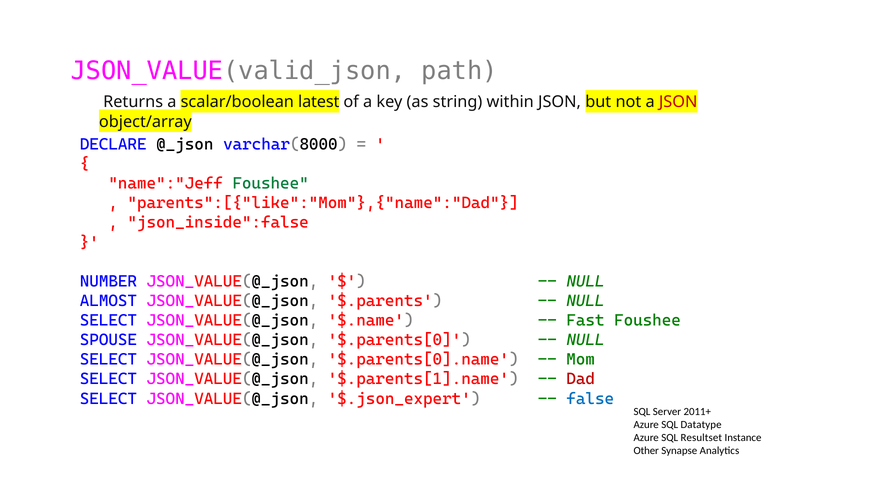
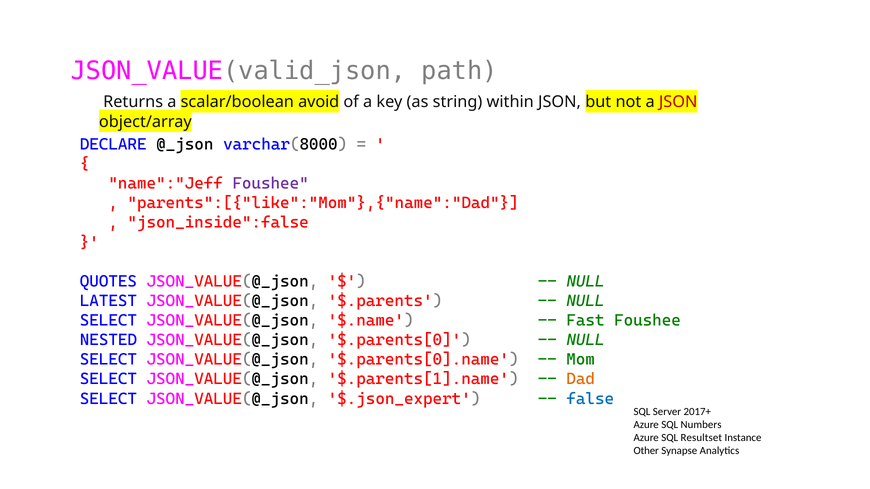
latest: latest -> avoid
Foushee at (271, 184) colour: green -> purple
NUMBER: NUMBER -> QUOTES
ALMOST: ALMOST -> LATEST
SPOUSE: SPOUSE -> NESTED
Dad colour: red -> orange
2011+: 2011+ -> 2017+
Datatype: Datatype -> Numbers
